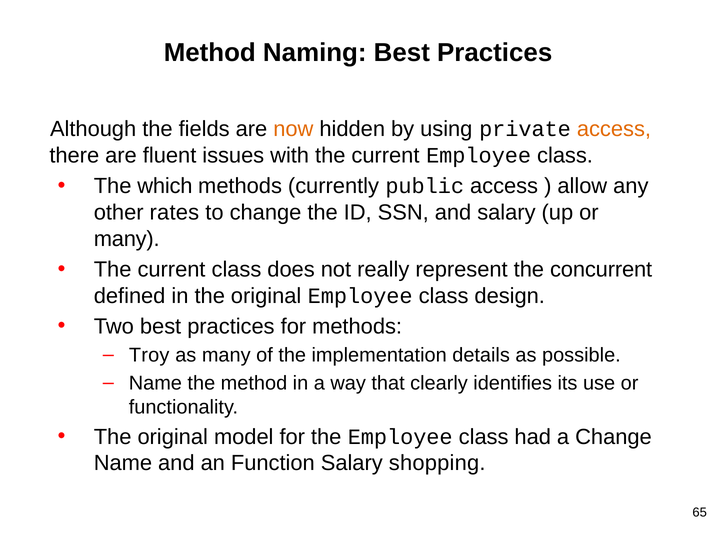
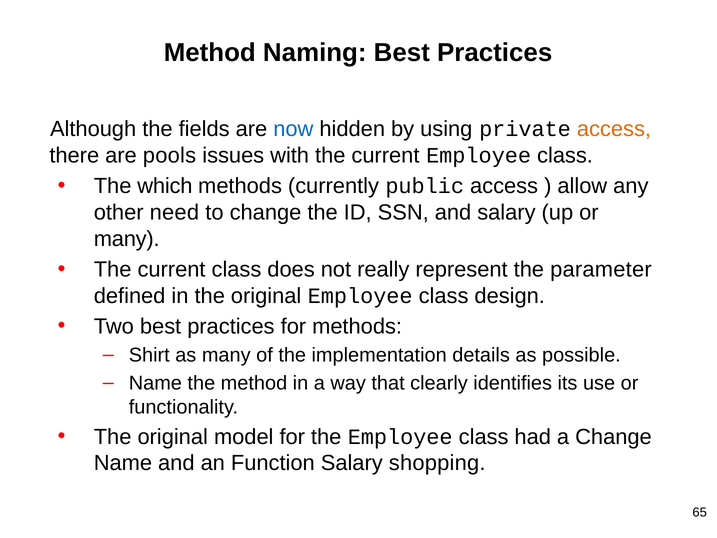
now colour: orange -> blue
fluent: fluent -> pools
rates: rates -> need
concurrent: concurrent -> parameter
Troy: Troy -> Shirt
